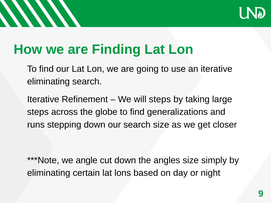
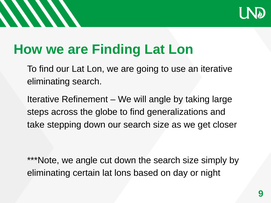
will steps: steps -> angle
runs: runs -> take
the angles: angles -> search
